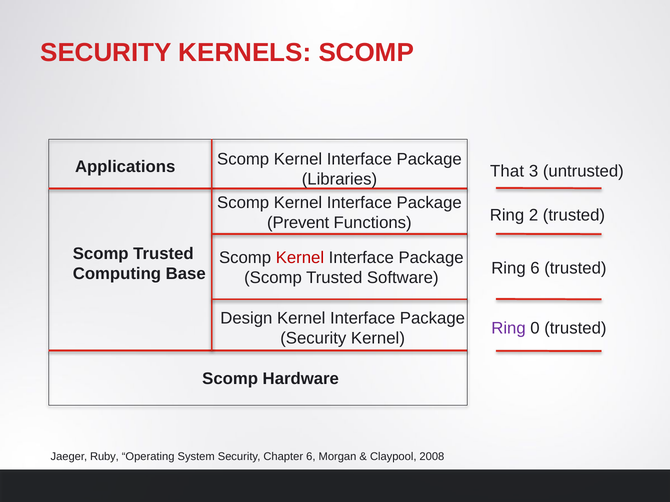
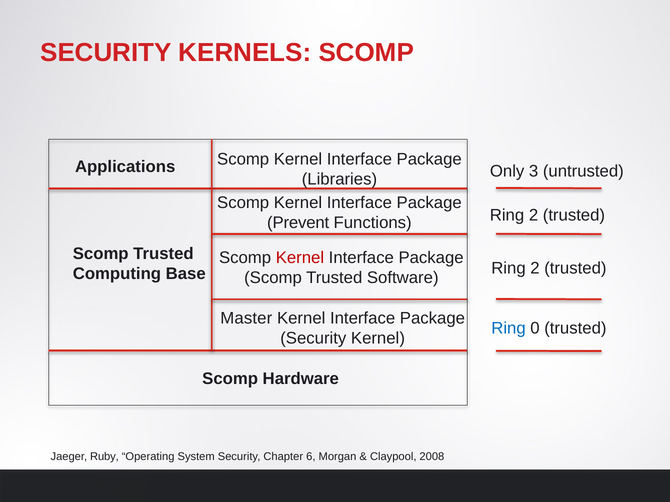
That: That -> Only
6 at (535, 269): 6 -> 2
Design: Design -> Master
Ring at (509, 329) colour: purple -> blue
